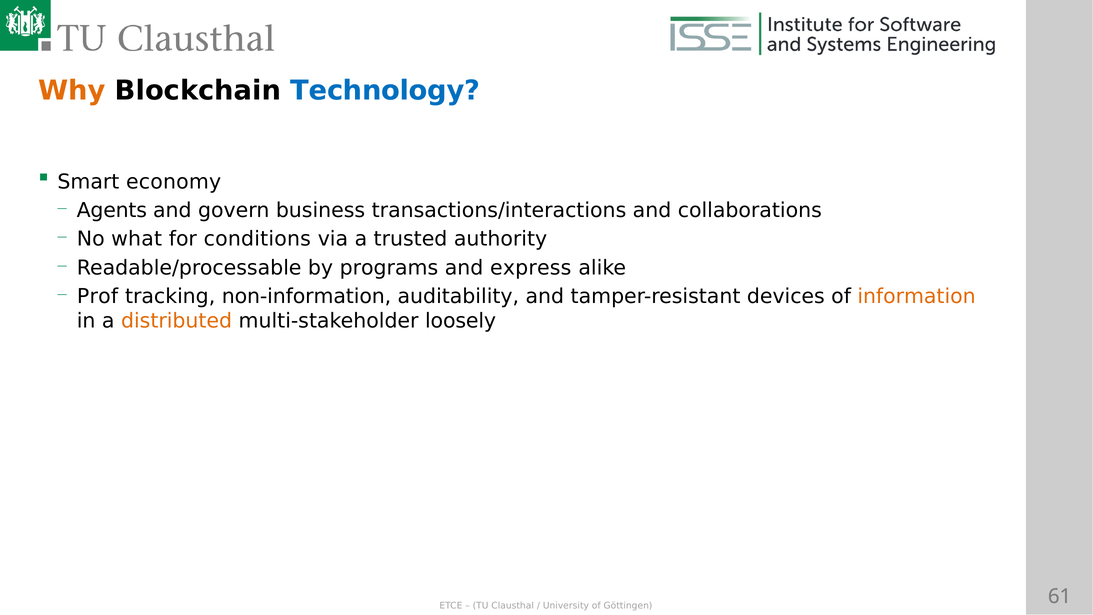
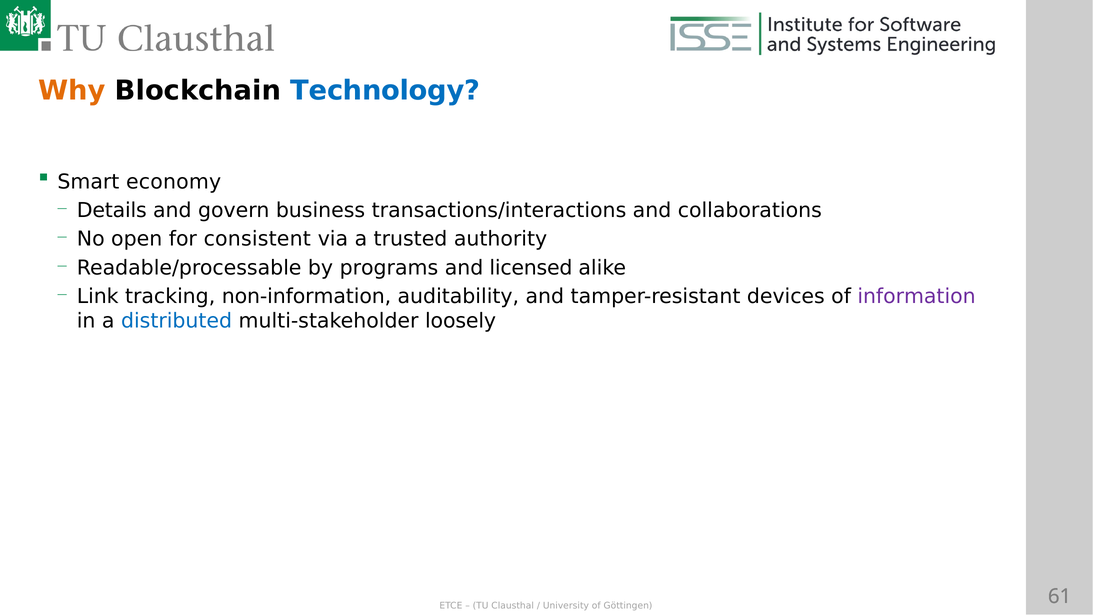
Agents: Agents -> Details
what: what -> open
conditions: conditions -> consistent
express: express -> licensed
Prof: Prof -> Link
information colour: orange -> purple
distributed colour: orange -> blue
